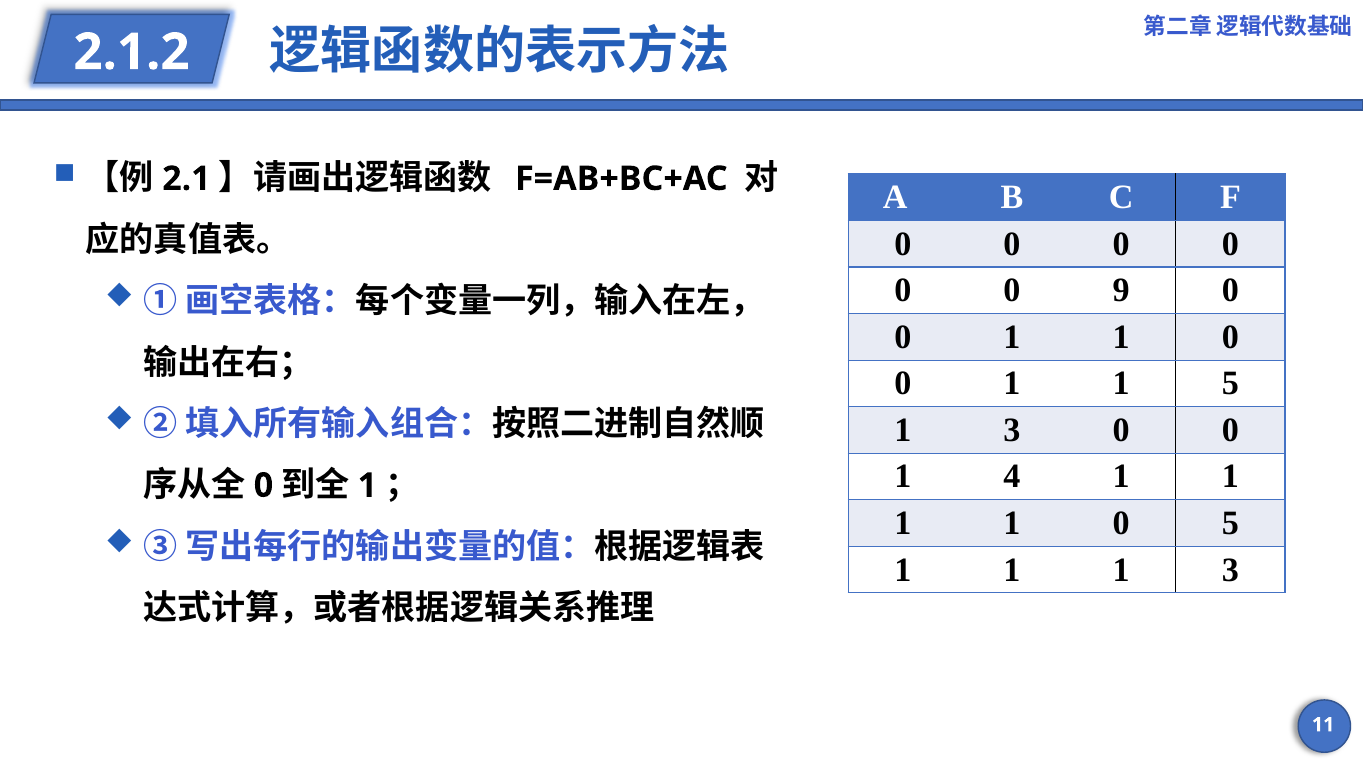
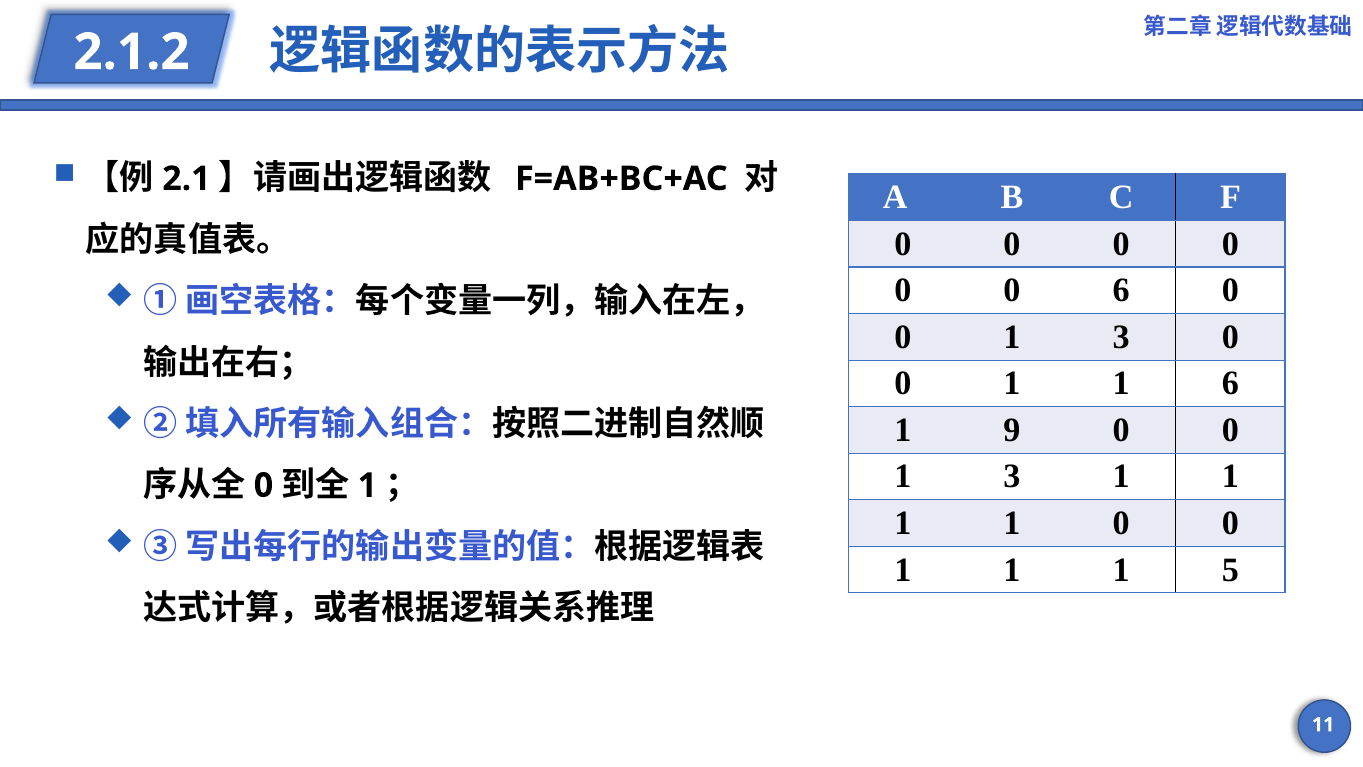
0 9: 9 -> 6
1 at (1121, 337): 1 -> 3
1 5: 5 -> 6
3 at (1012, 430): 3 -> 9
4 at (1012, 477): 4 -> 3
1 0 5: 5 -> 0
1 1 3: 3 -> 5
